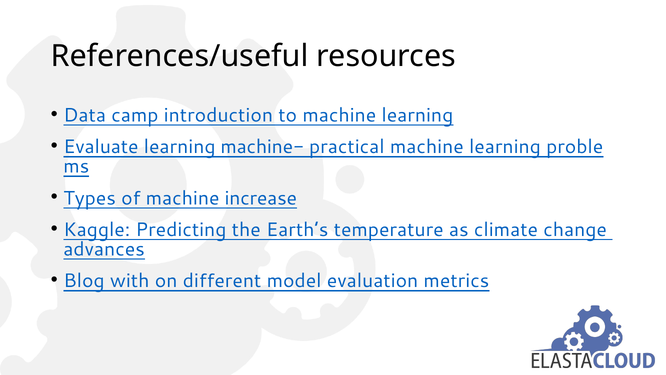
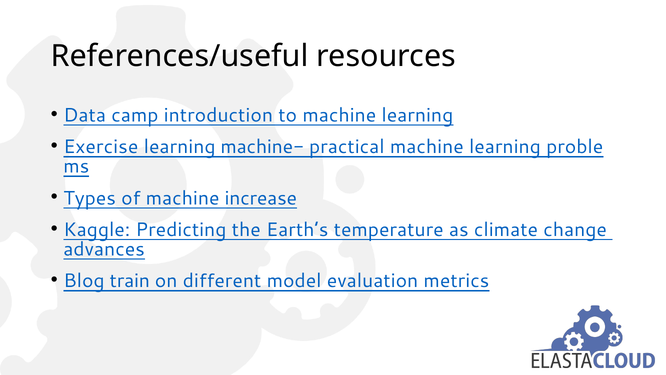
Evaluate: Evaluate -> Exercise
with: with -> train
